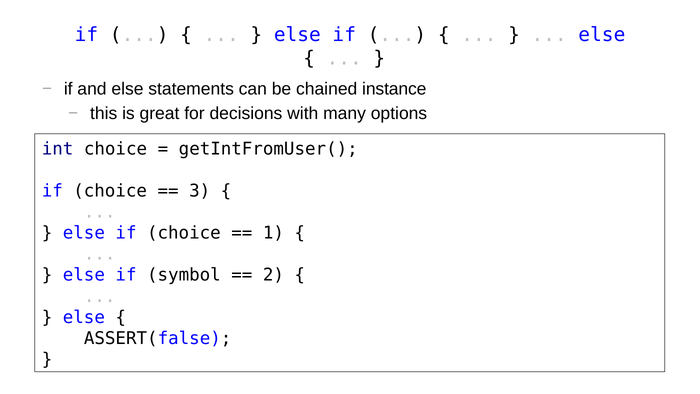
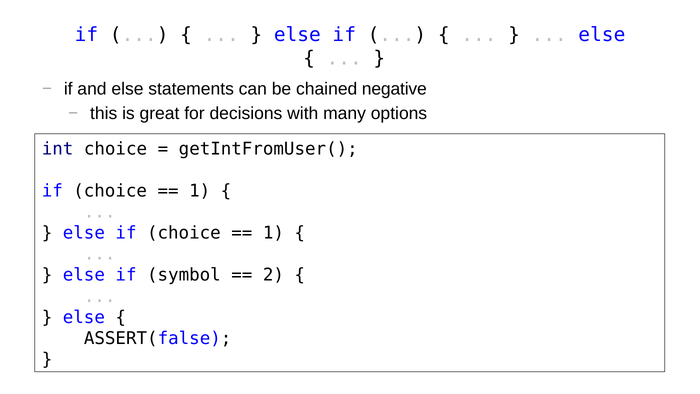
instance: instance -> negative
3 at (200, 191): 3 -> 1
